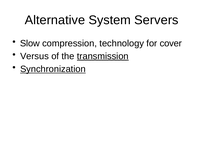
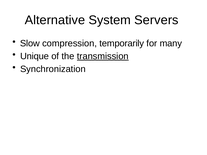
technology: technology -> temporarily
cover: cover -> many
Versus: Versus -> Unique
Synchronization underline: present -> none
